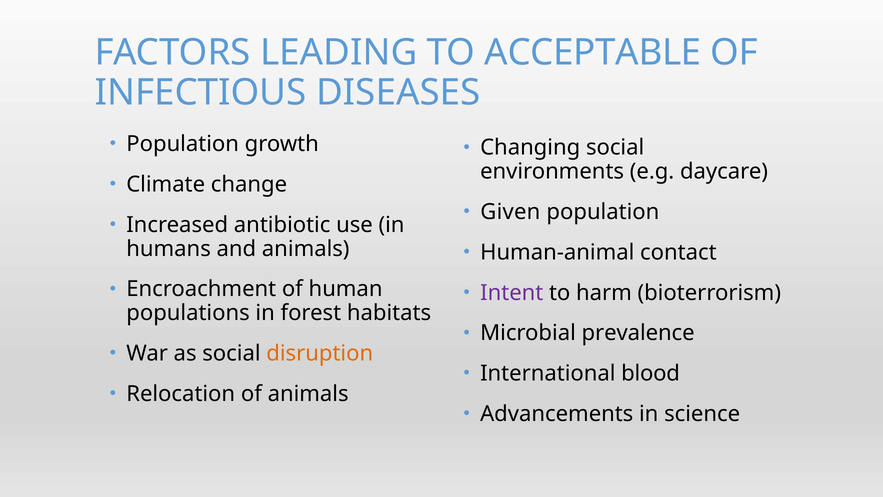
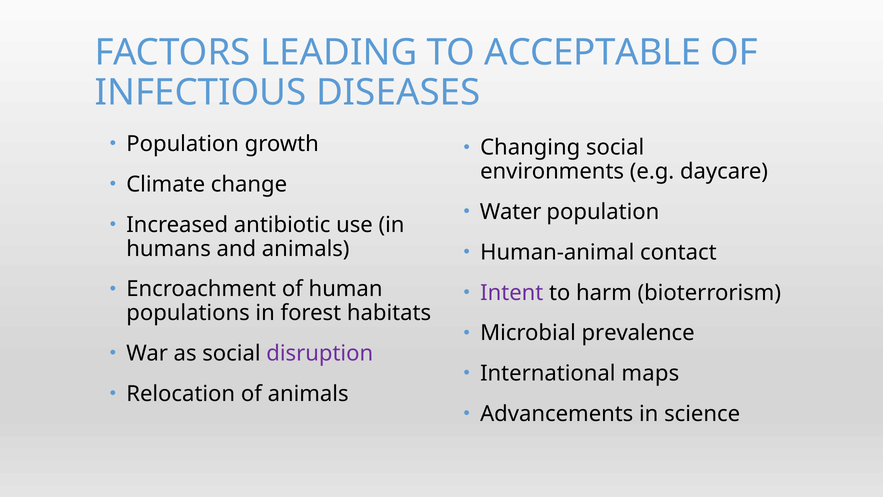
Given: Given -> Water
disruption colour: orange -> purple
blood: blood -> maps
